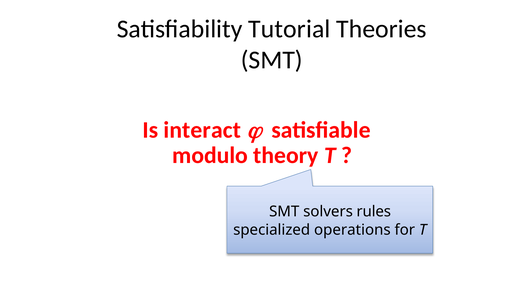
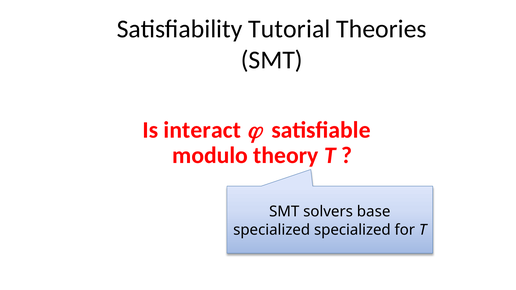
rules: rules -> base
specialized operations: operations -> specialized
